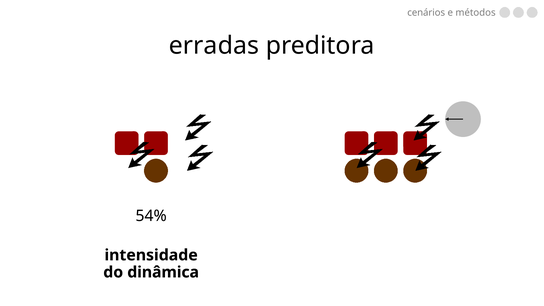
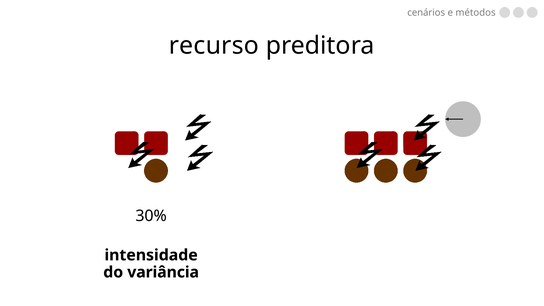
erradas: erradas -> recurso
54%: 54% -> 30%
dinâmica: dinâmica -> variância
